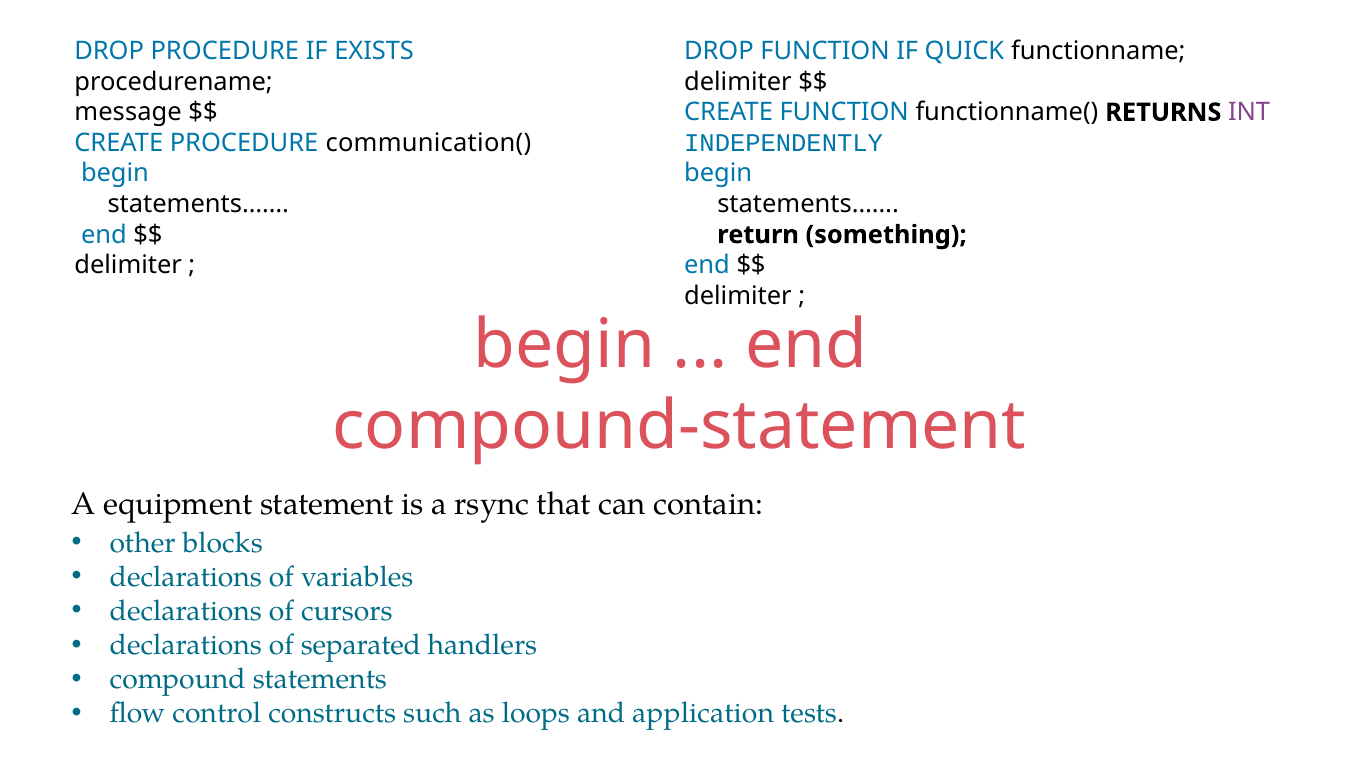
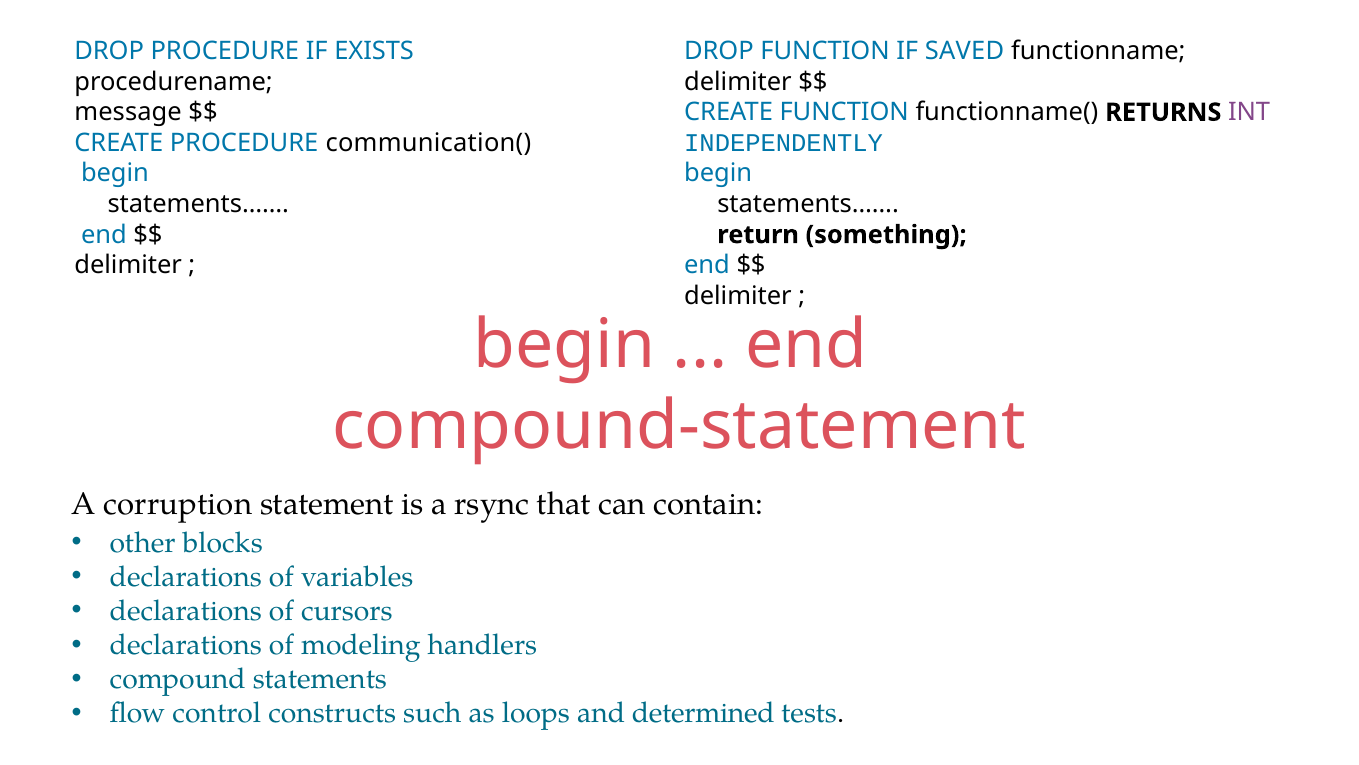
QUICK: QUICK -> SAVED
equipment: equipment -> corruption
separated: separated -> modeling
application: application -> determined
